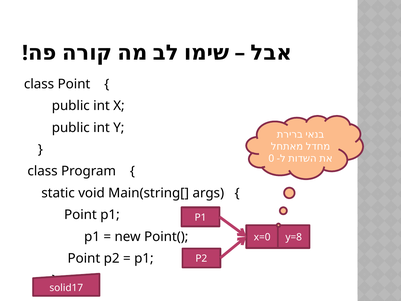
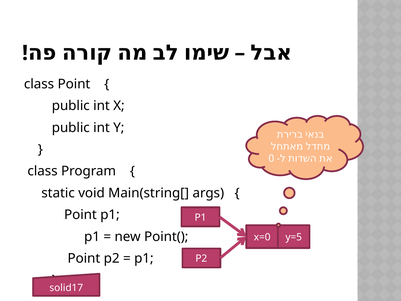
y=8: y=8 -> y=5
